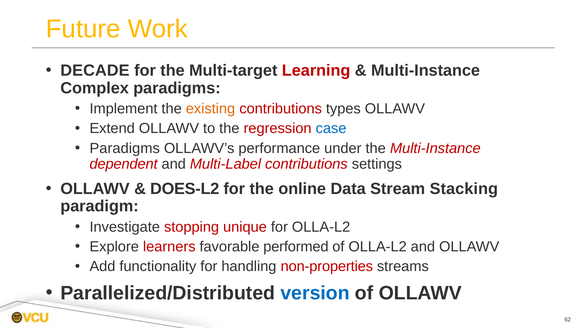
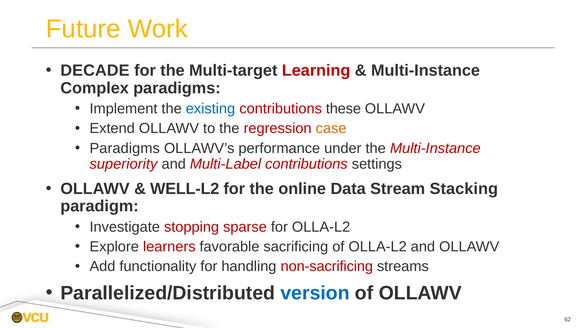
existing colour: orange -> blue
types: types -> these
case colour: blue -> orange
dependent: dependent -> superiority
DOES-L2: DOES-L2 -> WELL-L2
unique: unique -> sparse
performed: performed -> sacrificing
non-properties: non-properties -> non-sacrificing
